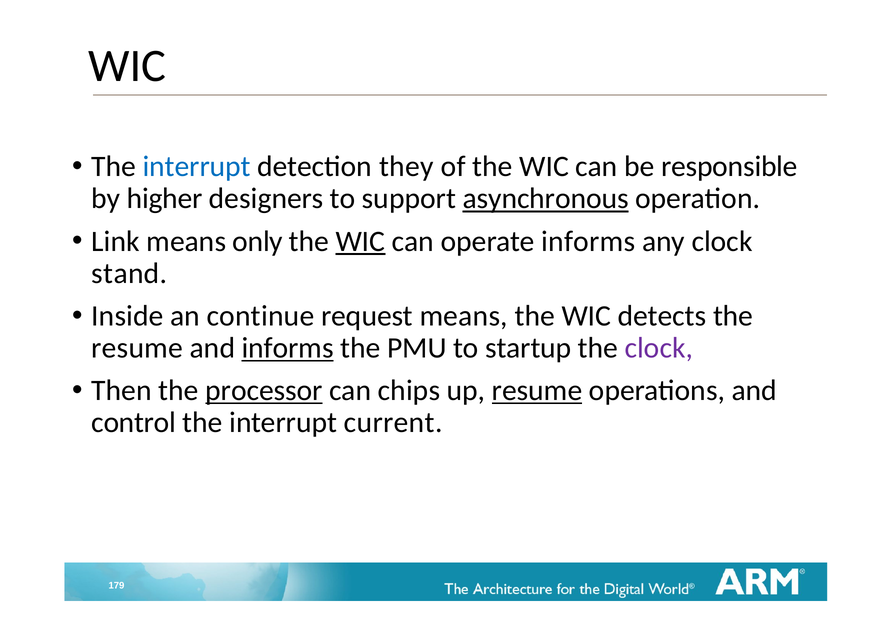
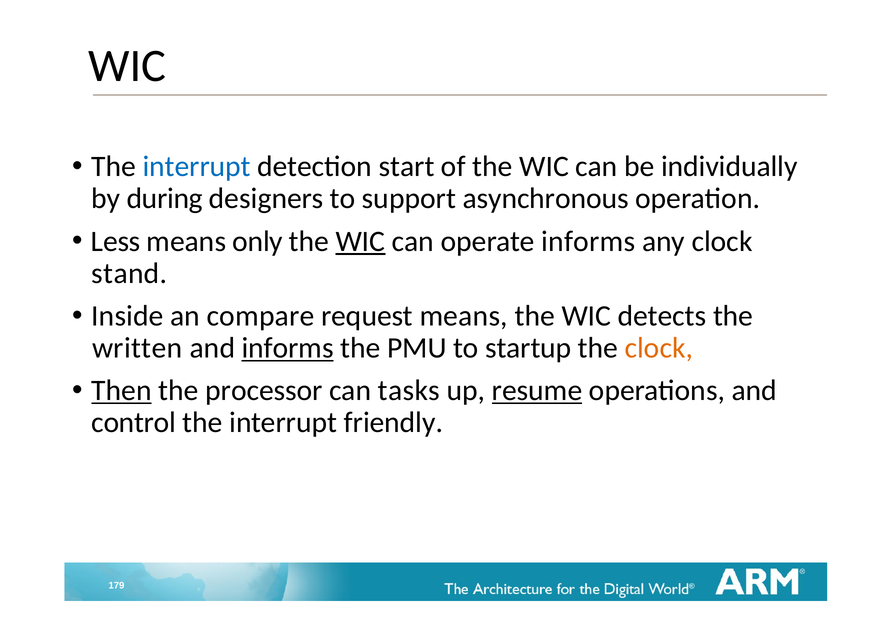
they: they -> start
responsible: responsible -> individually
higher: higher -> during
asynchronous underline: present -> none
Link: Link -> Less
continue: continue -> compare
resume at (137, 348): resume -> written
clock at (659, 348) colour: purple -> orange
Then underline: none -> present
processor underline: present -> none
chips: chips -> tasks
current: current -> friendly
